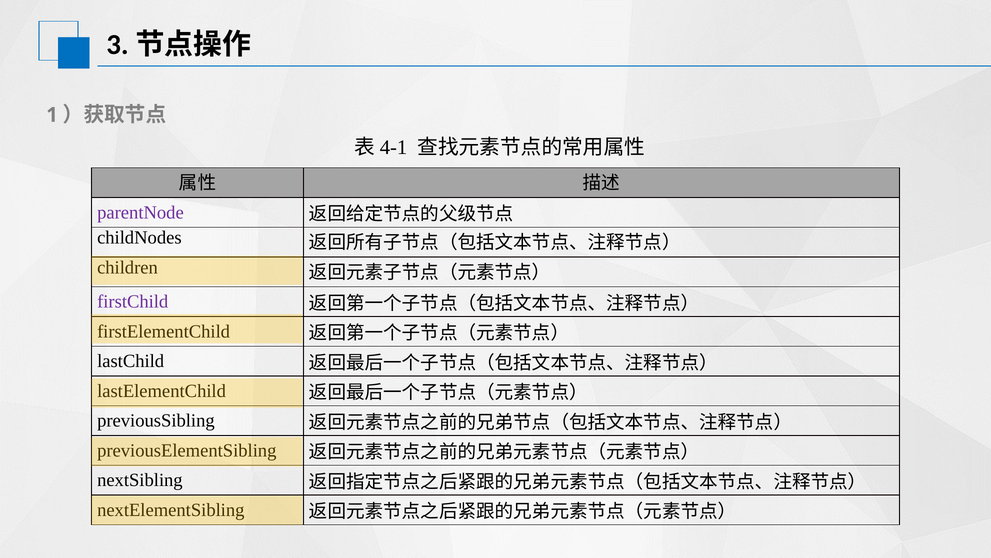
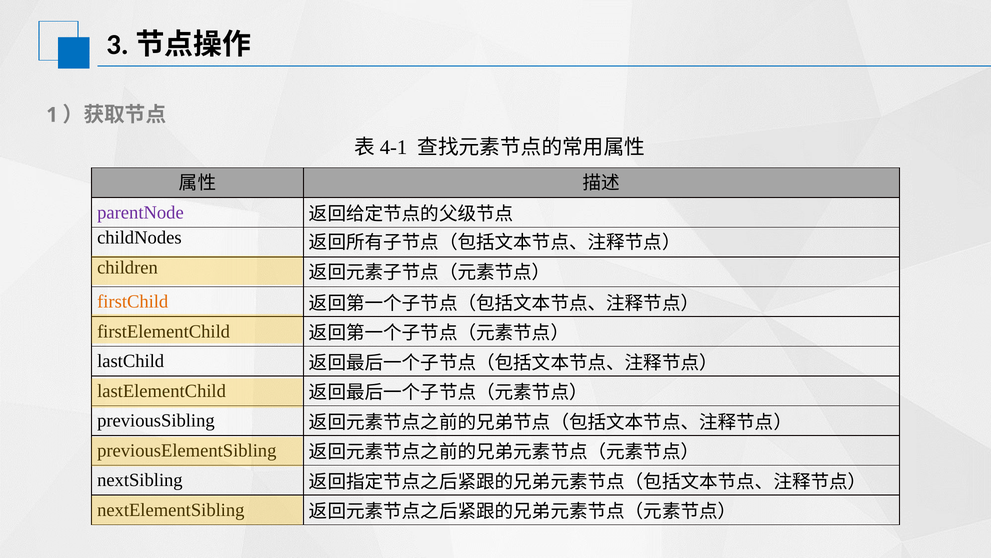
firstChild colour: purple -> orange
